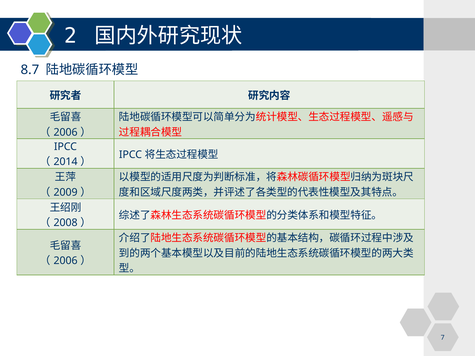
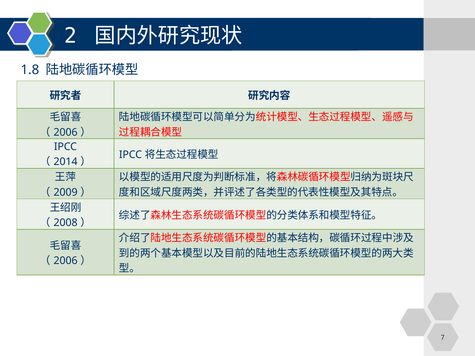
8.7: 8.7 -> 1.8
